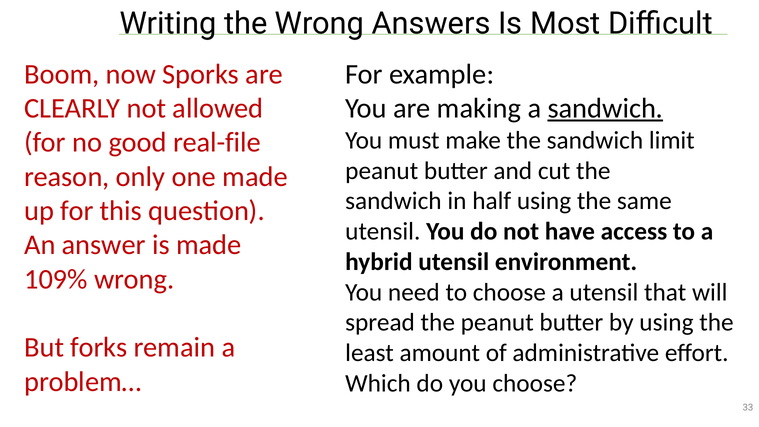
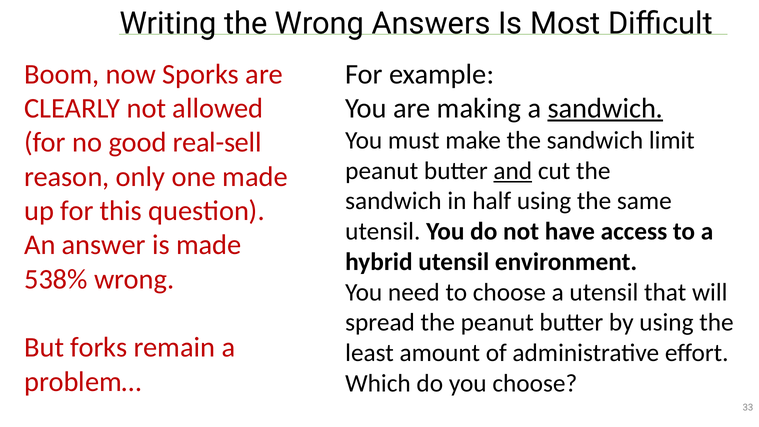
real-file: real-file -> real-sell
and underline: none -> present
109%: 109% -> 538%
